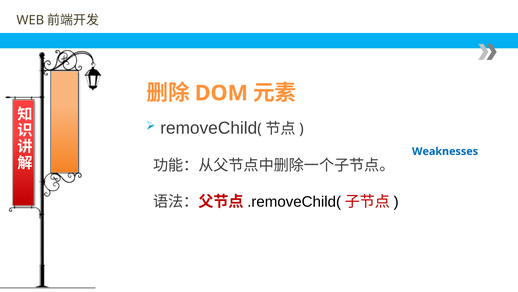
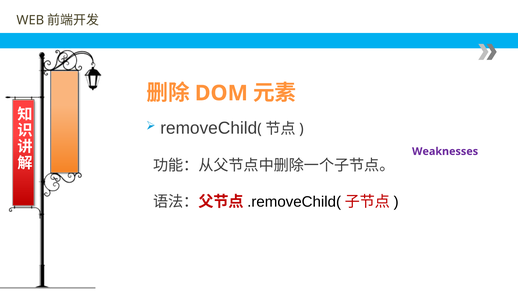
Weaknesses colour: blue -> purple
